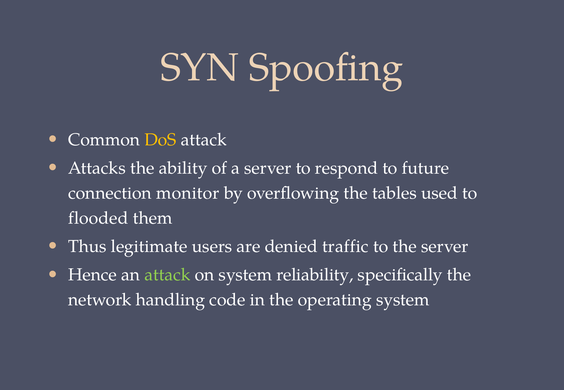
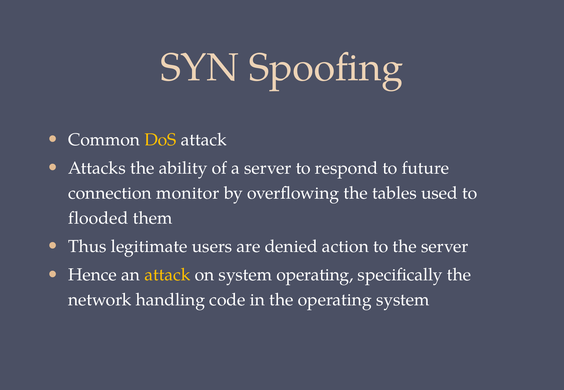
traffic: traffic -> action
attack at (167, 275) colour: light green -> yellow
system reliability: reliability -> operating
